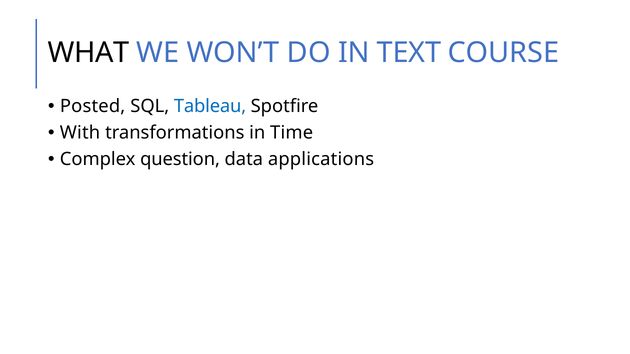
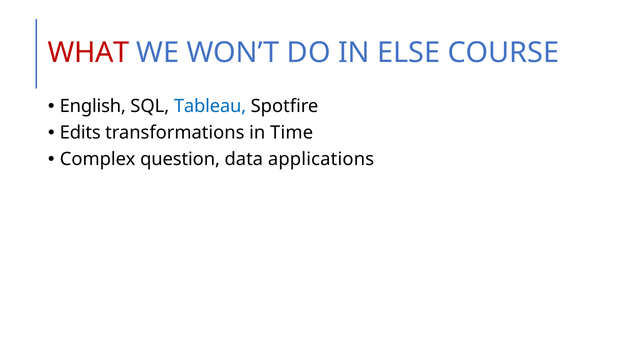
WHAT colour: black -> red
TEXT: TEXT -> ELSE
Posted: Posted -> English
With: With -> Edits
